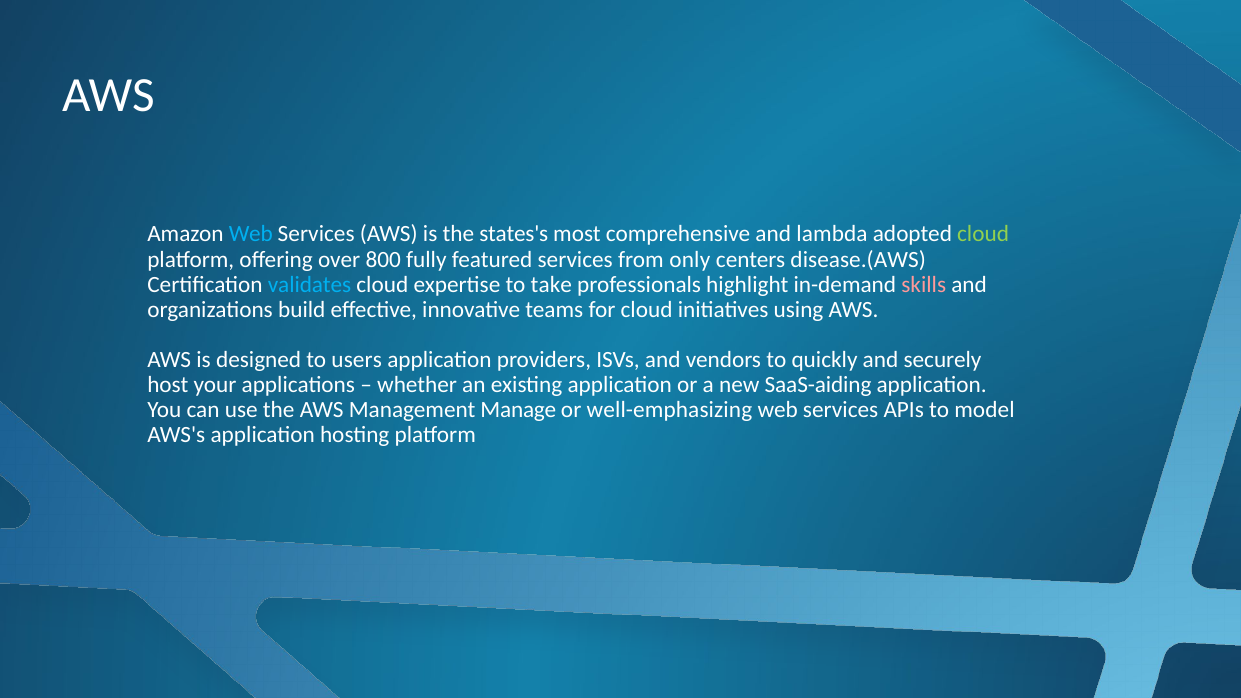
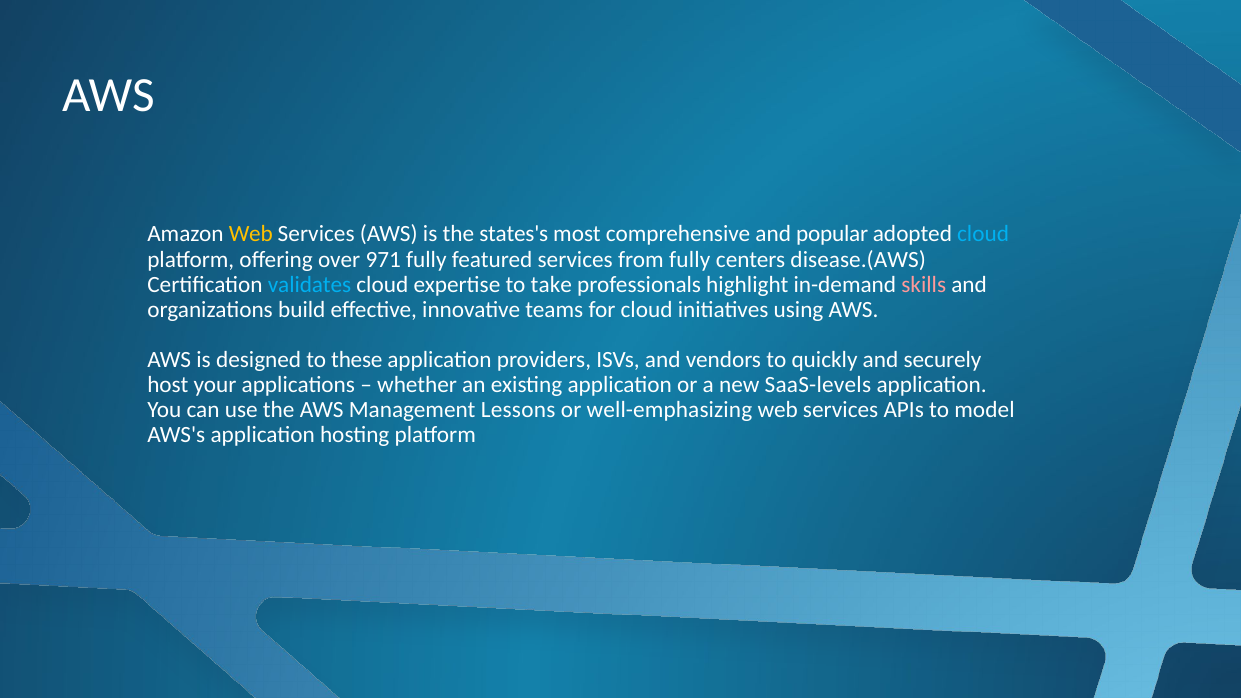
Web at (251, 234) colour: light blue -> yellow
lambda: lambda -> popular
cloud at (983, 234) colour: light green -> light blue
800: 800 -> 971
from only: only -> fully
users: users -> these
SaaS-aiding: SaaS-aiding -> SaaS-levels
Manage: Manage -> Lessons
